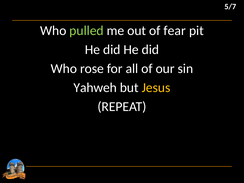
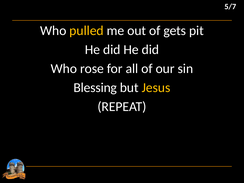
pulled colour: light green -> yellow
fear: fear -> gets
Yahweh: Yahweh -> Blessing
